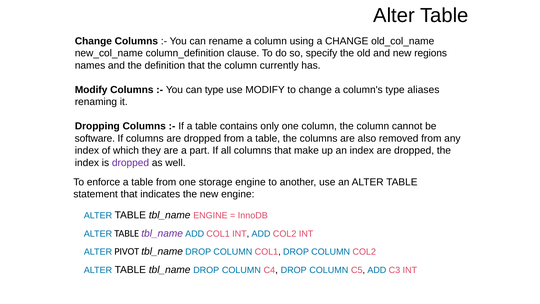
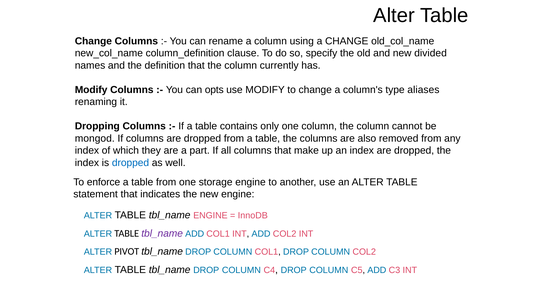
regions: regions -> divided
can type: type -> opts
software: software -> mongod
dropped at (131, 163) colour: purple -> blue
